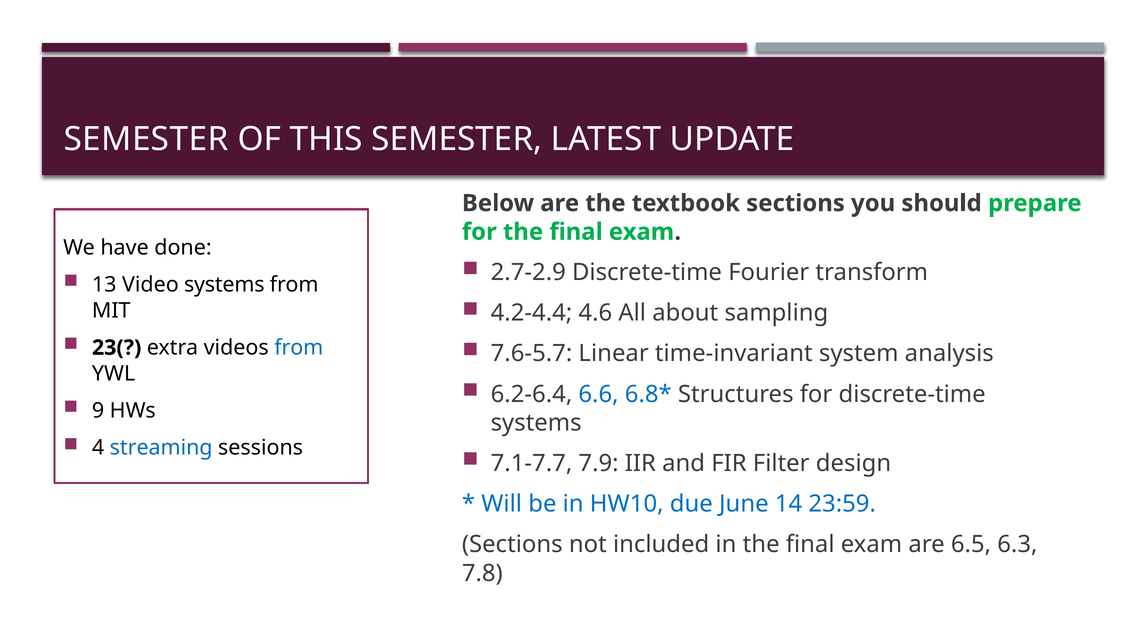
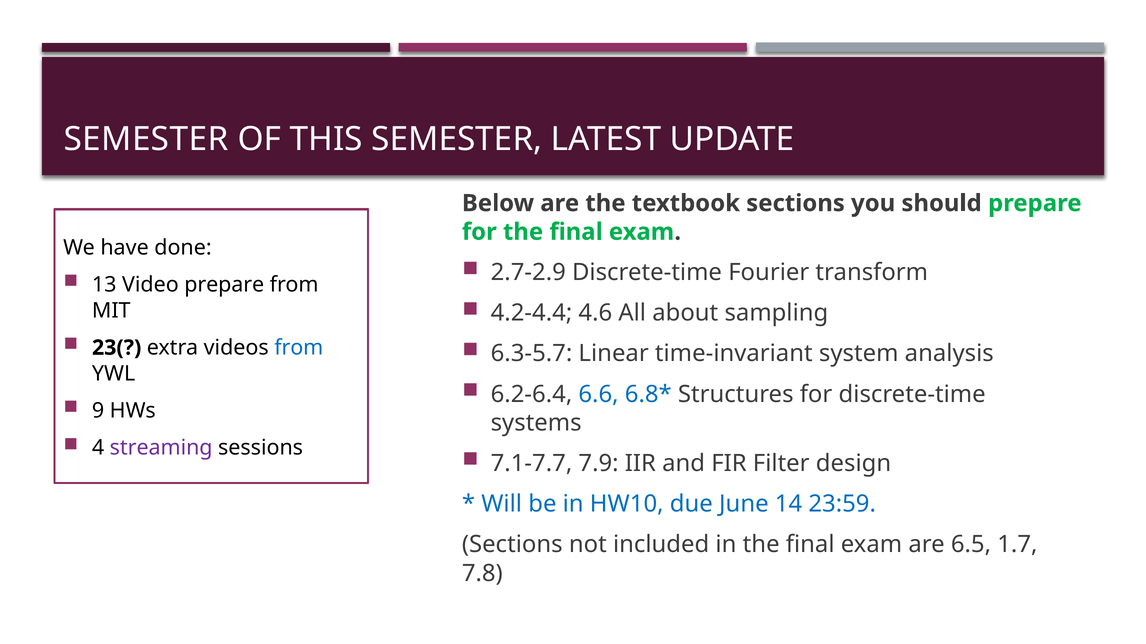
Video systems: systems -> prepare
7.6-5.7: 7.6-5.7 -> 6.3-5.7
streaming colour: blue -> purple
6.3: 6.3 -> 1.7
